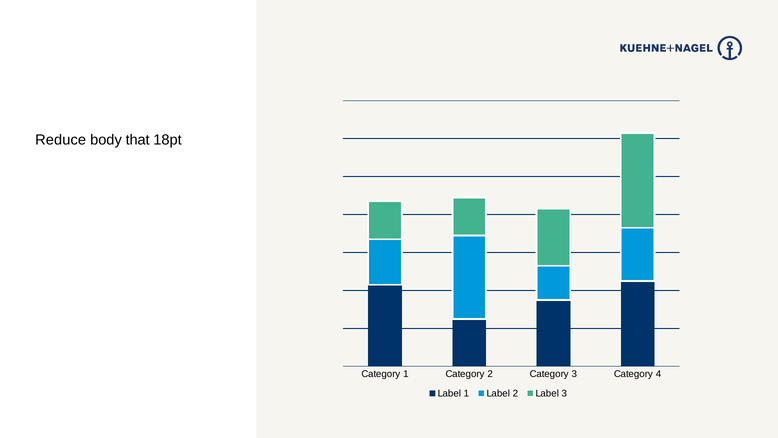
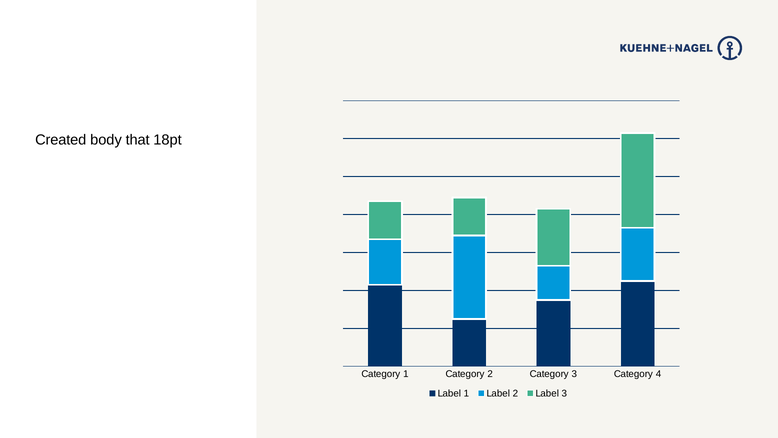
Reduce: Reduce -> Created
